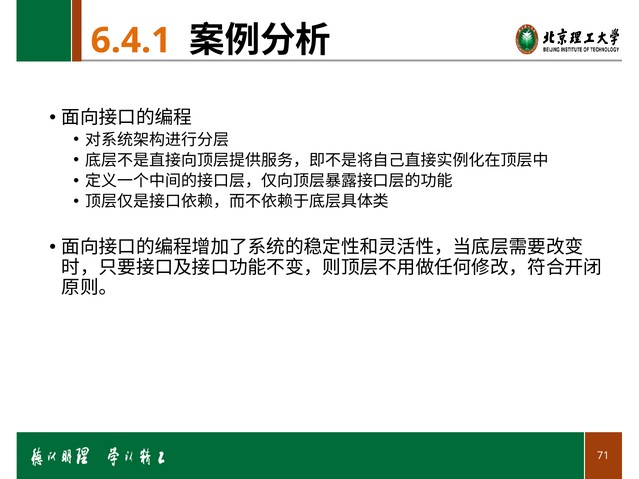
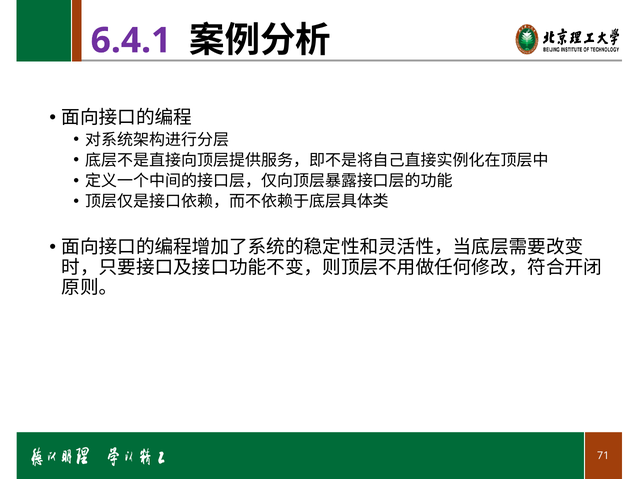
6.4.1 colour: orange -> purple
